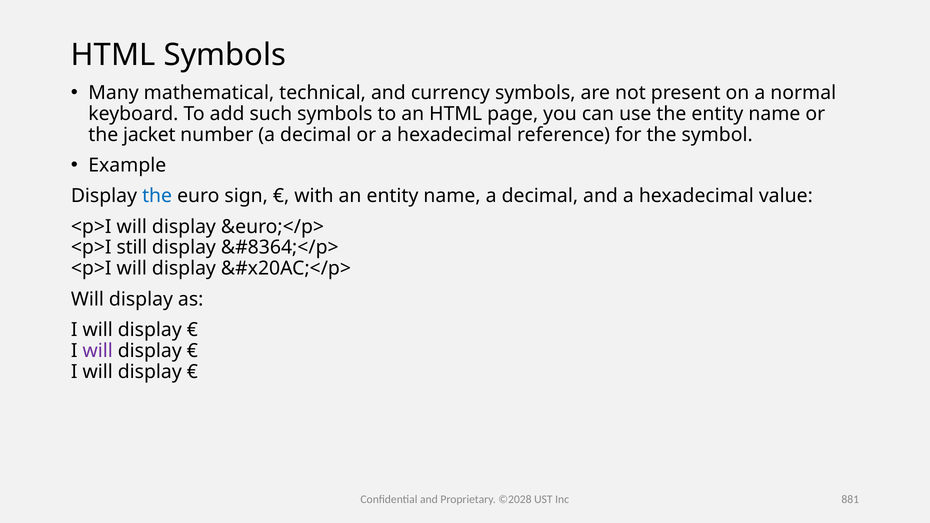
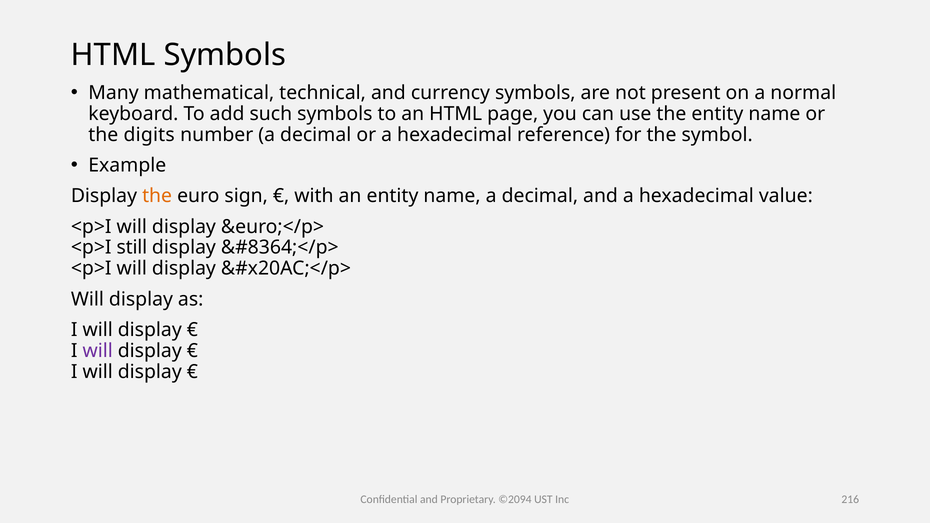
jacket: jacket -> digits
the at (157, 196) colour: blue -> orange
©2028: ©2028 -> ©2094
881: 881 -> 216
